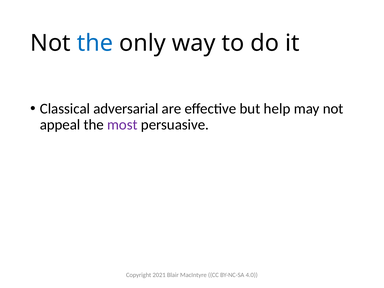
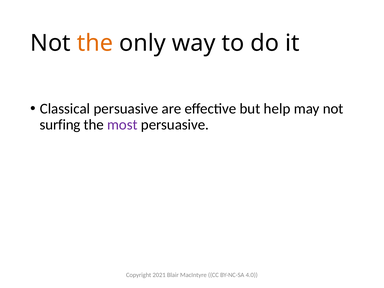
the at (95, 43) colour: blue -> orange
Classical adversarial: adversarial -> persuasive
appeal: appeal -> surfing
